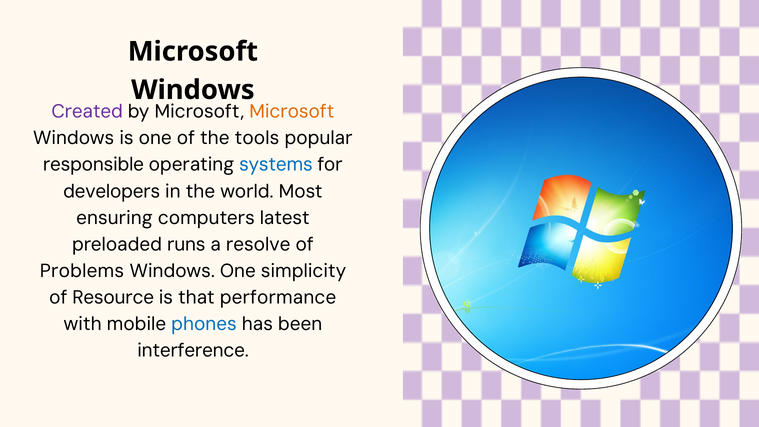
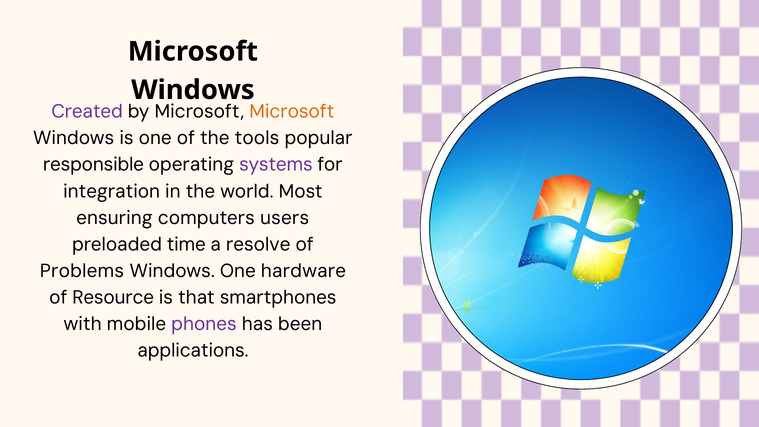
systems colour: blue -> purple
developers: developers -> integration
latest: latest -> users
runs: runs -> time
simplicity: simplicity -> hardware
performance: performance -> smartphones
phones colour: blue -> purple
interference: interference -> applications
